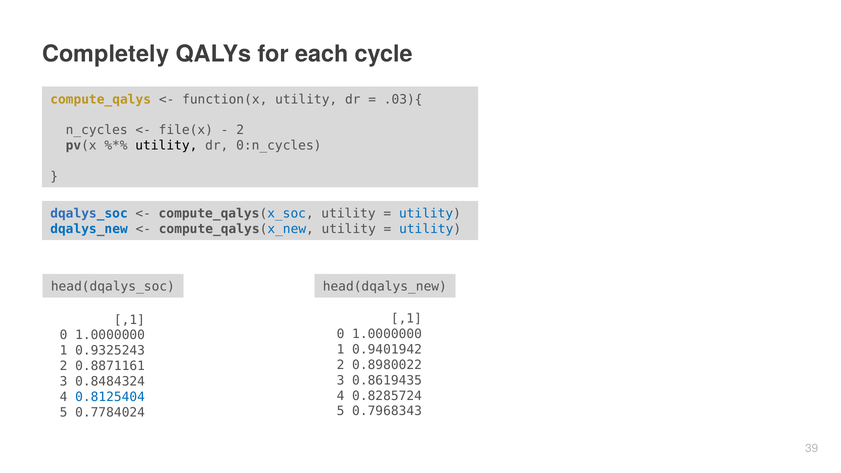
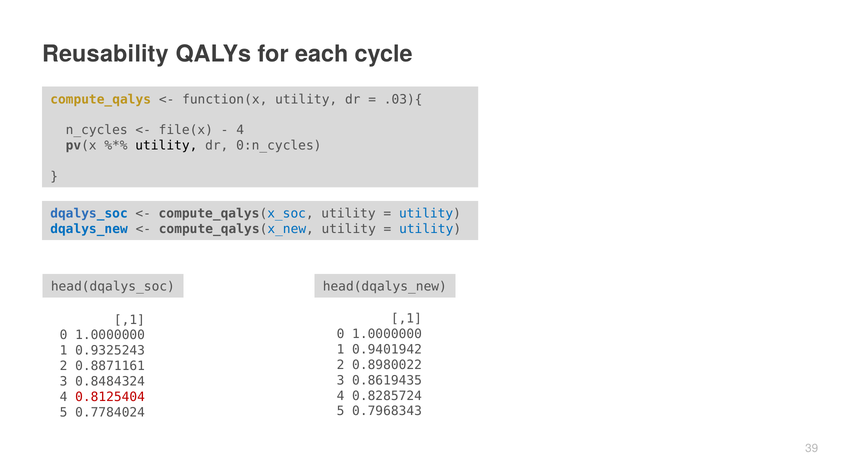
Completely: Completely -> Reusability
2 at (240, 130): 2 -> 4
0.8125404 colour: blue -> red
